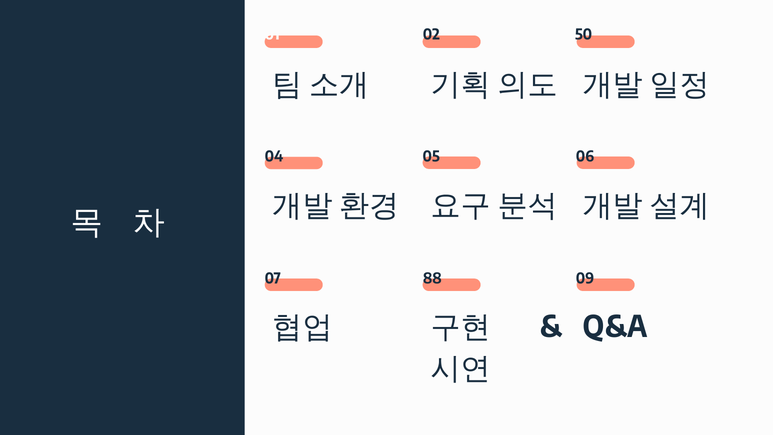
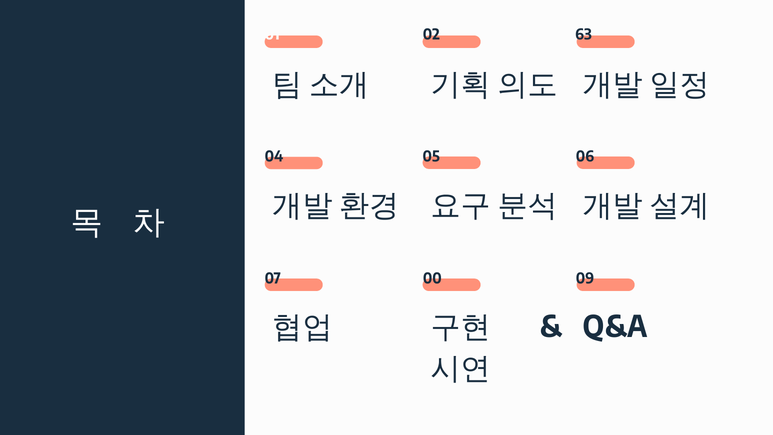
50: 50 -> 63
88: 88 -> 00
